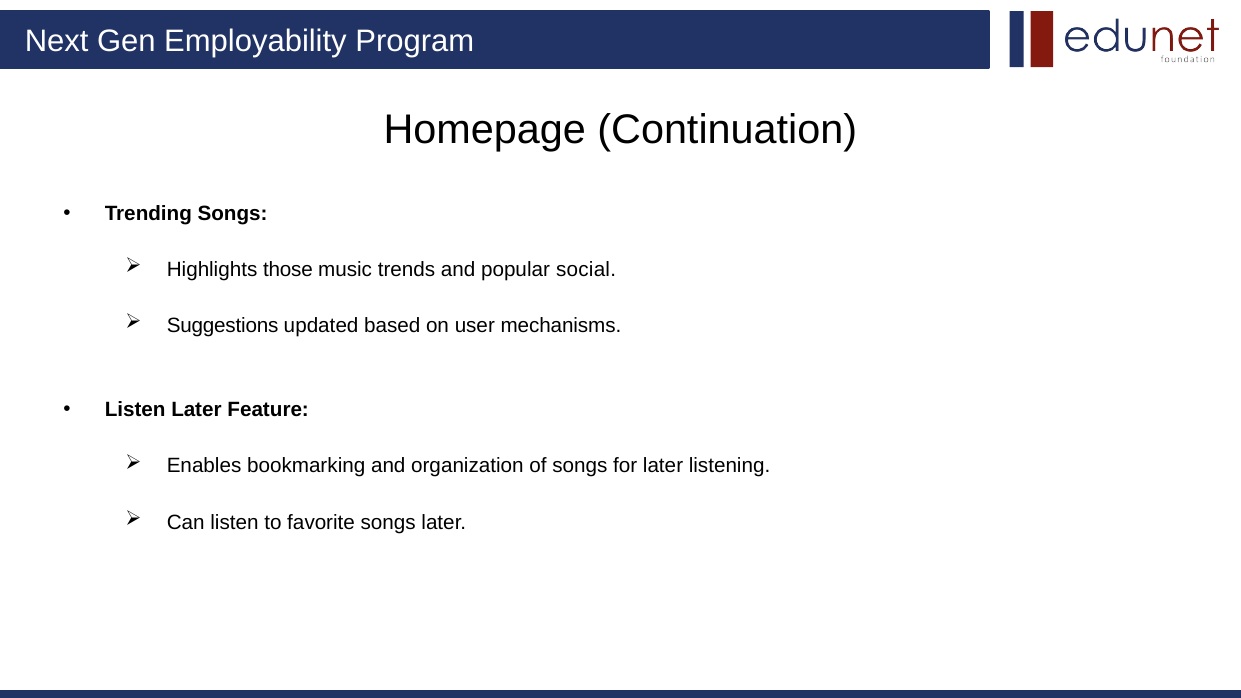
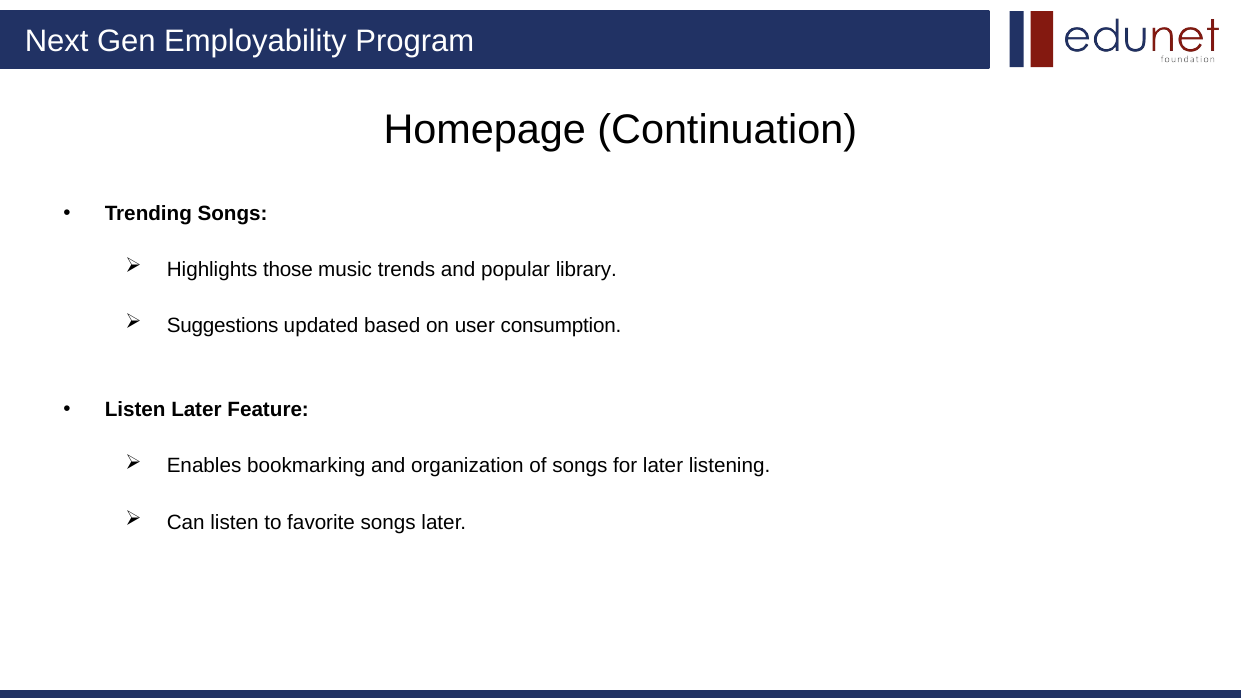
social: social -> library
mechanisms: mechanisms -> consumption
